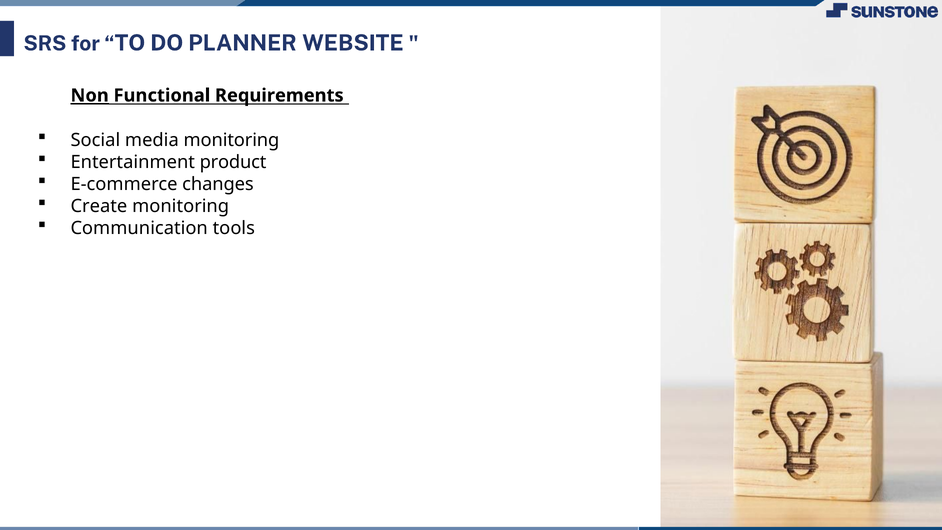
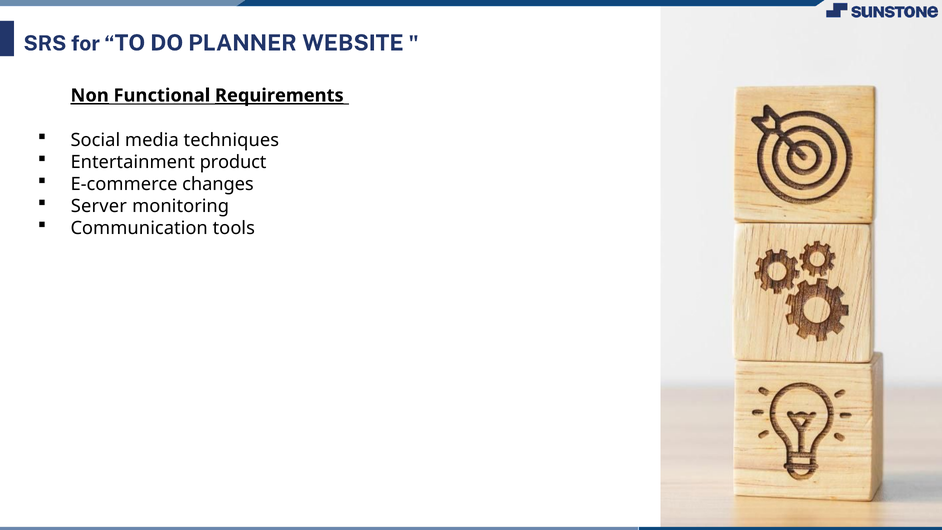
Requirements underline: none -> present
media monitoring: monitoring -> techniques
Create: Create -> Server
